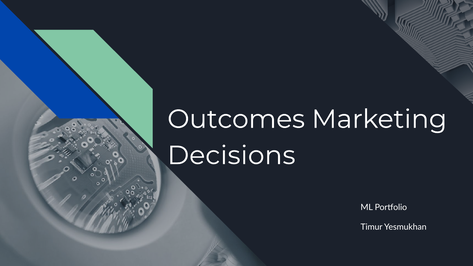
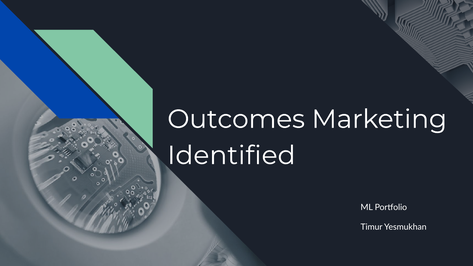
Decisions: Decisions -> Identified
